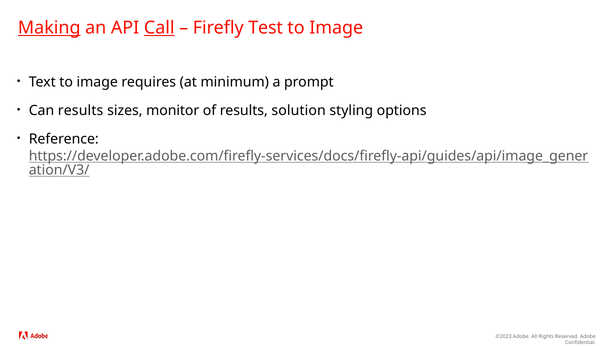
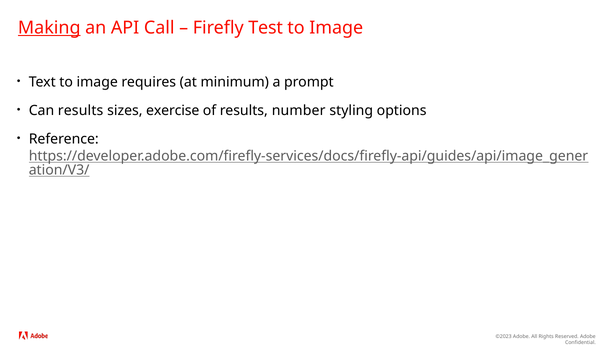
Call underline: present -> none
monitor: monitor -> exercise
solution: solution -> number
